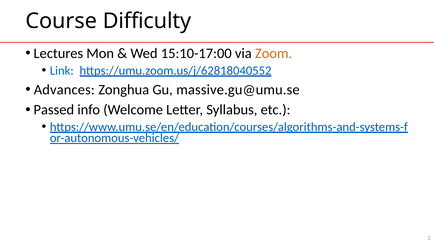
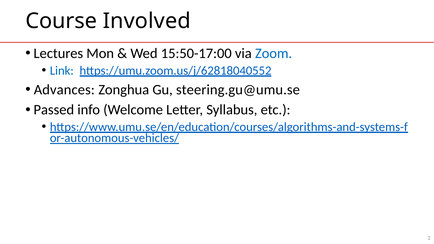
Difficulty: Difficulty -> Involved
15:10-17:00: 15:10-17:00 -> 15:50-17:00
Zoom colour: orange -> blue
massive.gu@umu.se: massive.gu@umu.se -> steering.gu@umu.se
